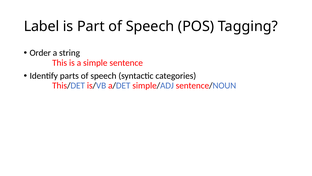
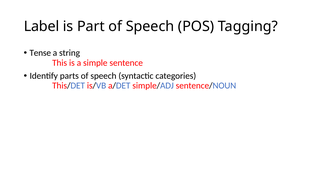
Order: Order -> Tense
